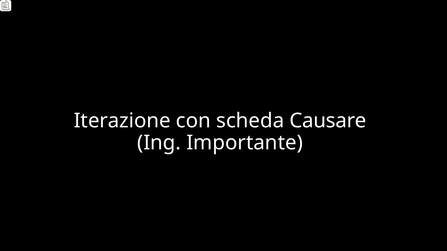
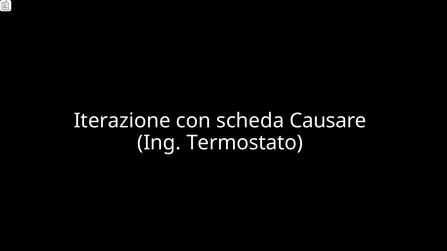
Importante: Importante -> Termostato
